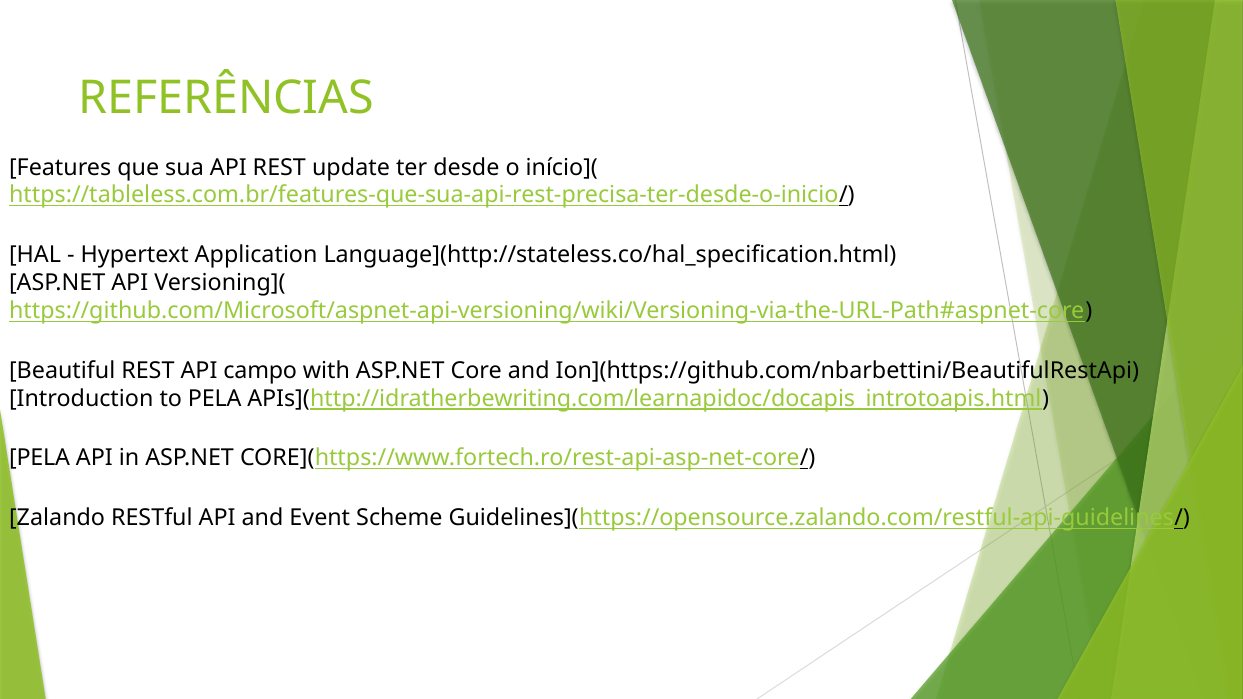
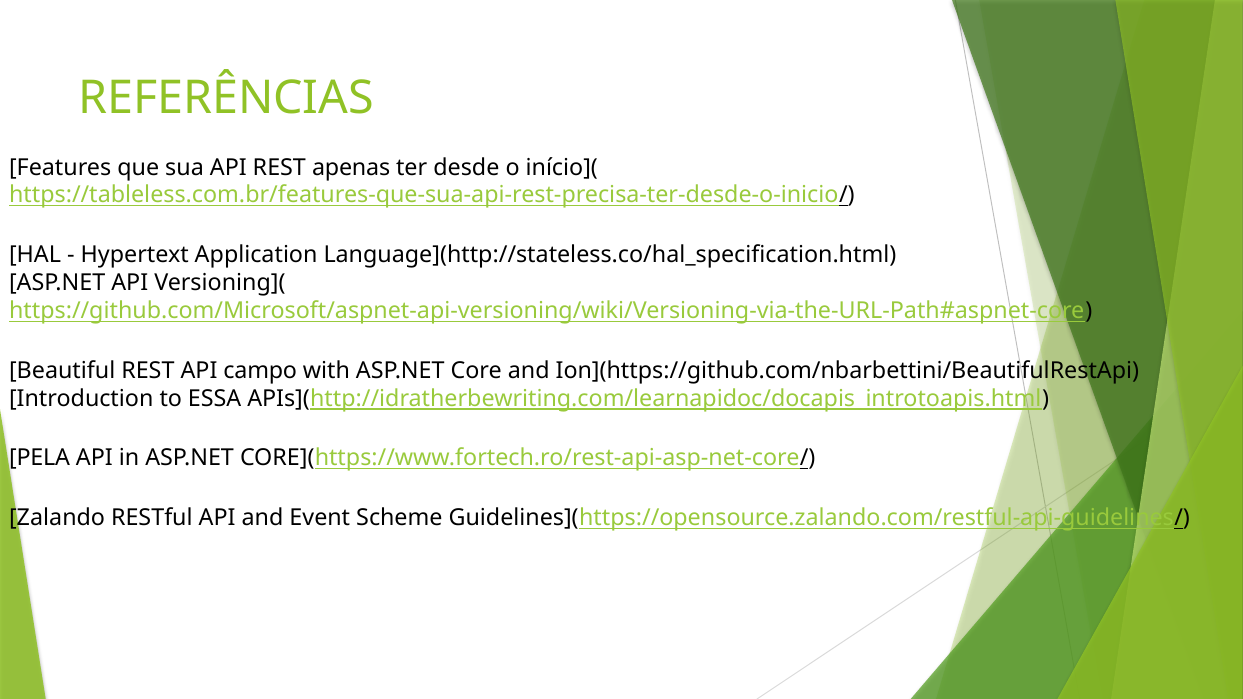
update: update -> apenas
to PELA: PELA -> ESSA
